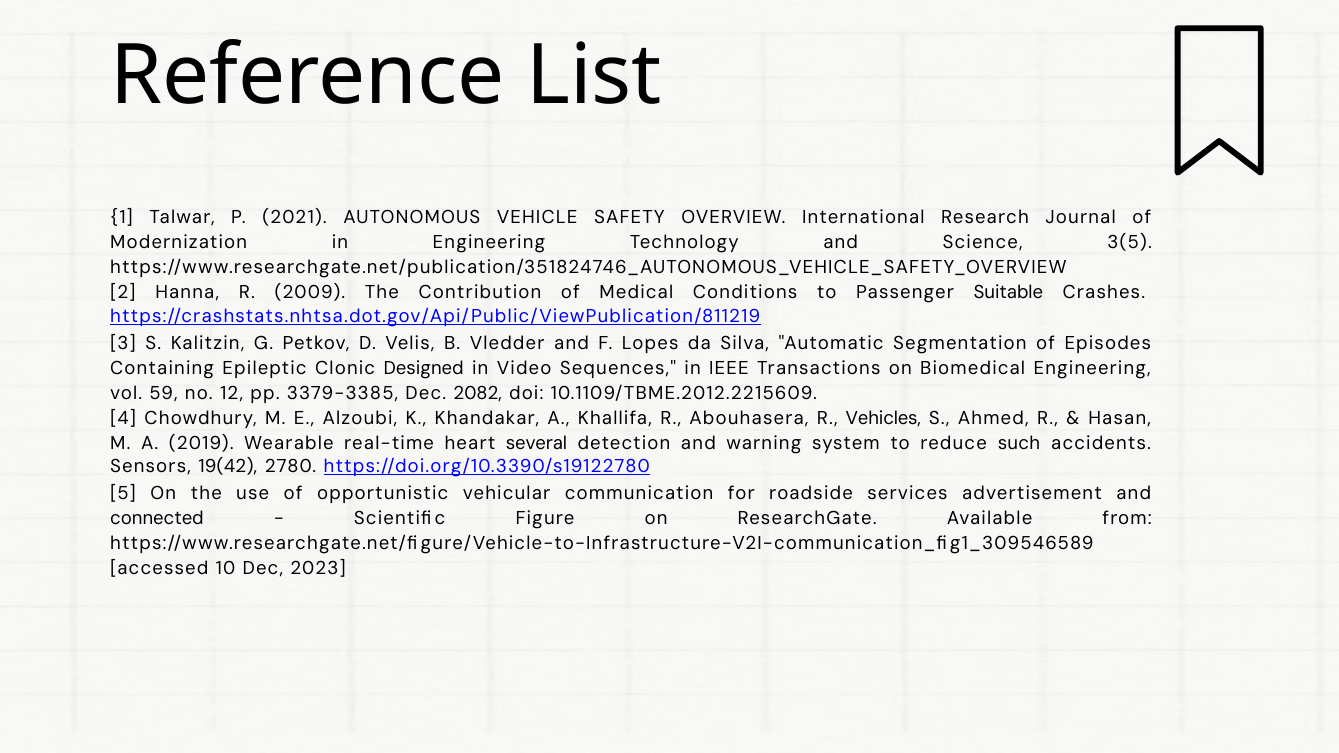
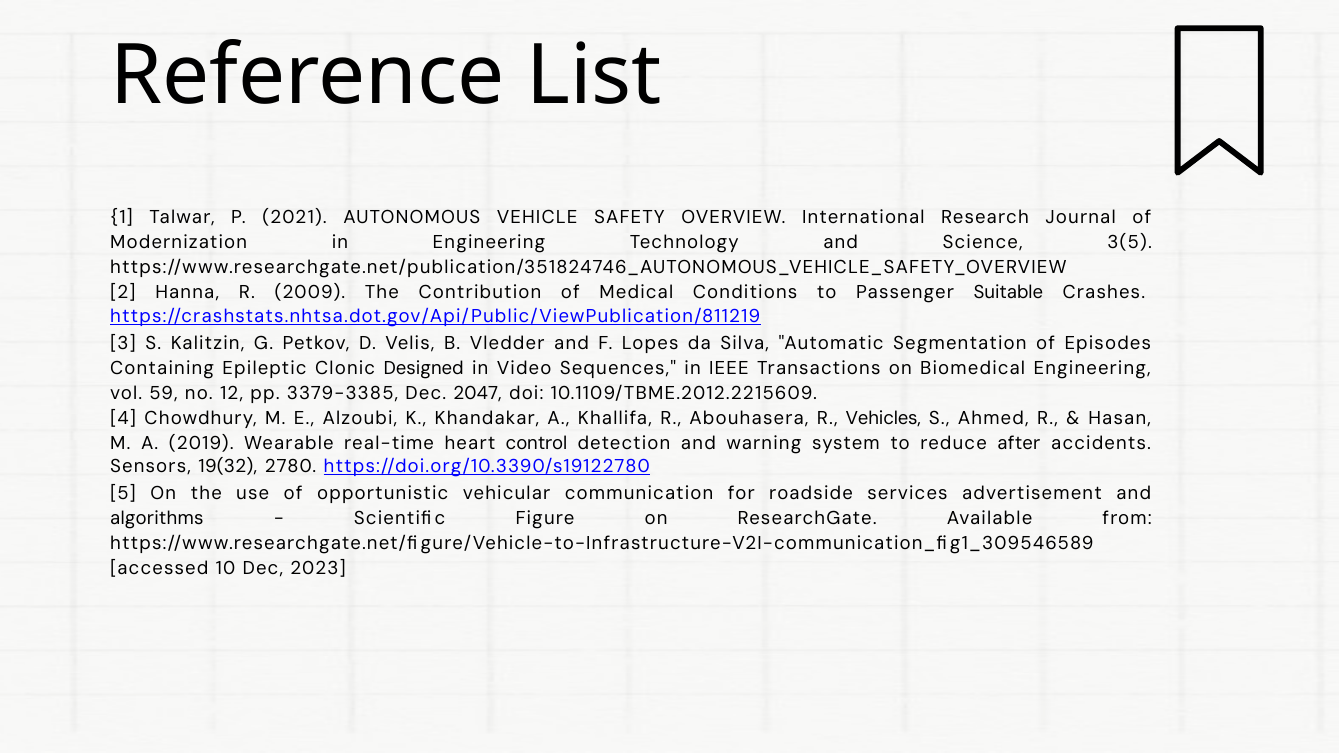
2082: 2082 -> 2047
several: several -> control
such: such -> after
19(42: 19(42 -> 19(32
connected: connected -> algorithms
